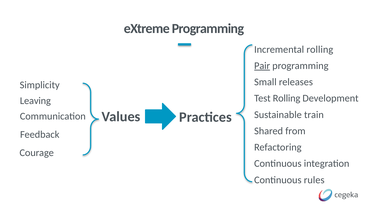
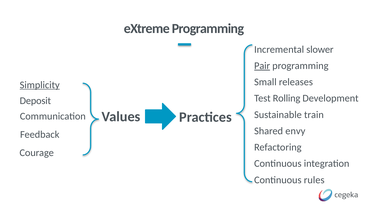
Incremental rolling: rolling -> slower
Simplicity underline: none -> present
Leaving: Leaving -> Deposit
from: from -> envy
